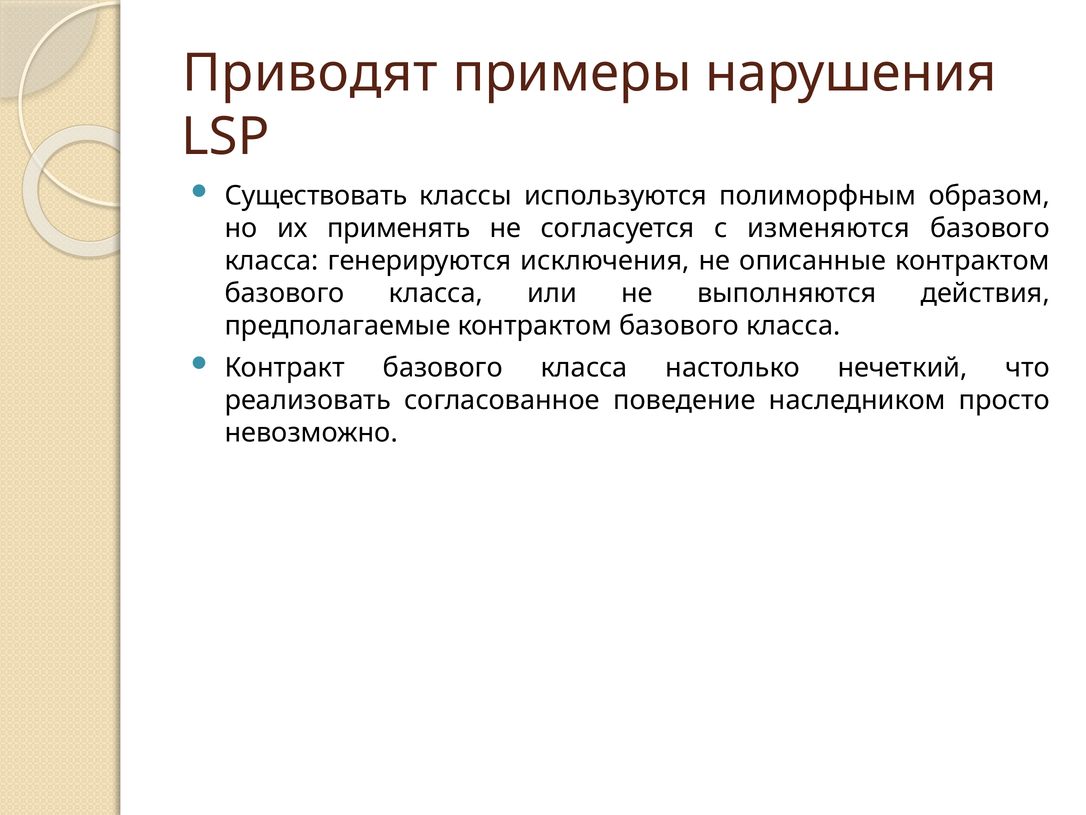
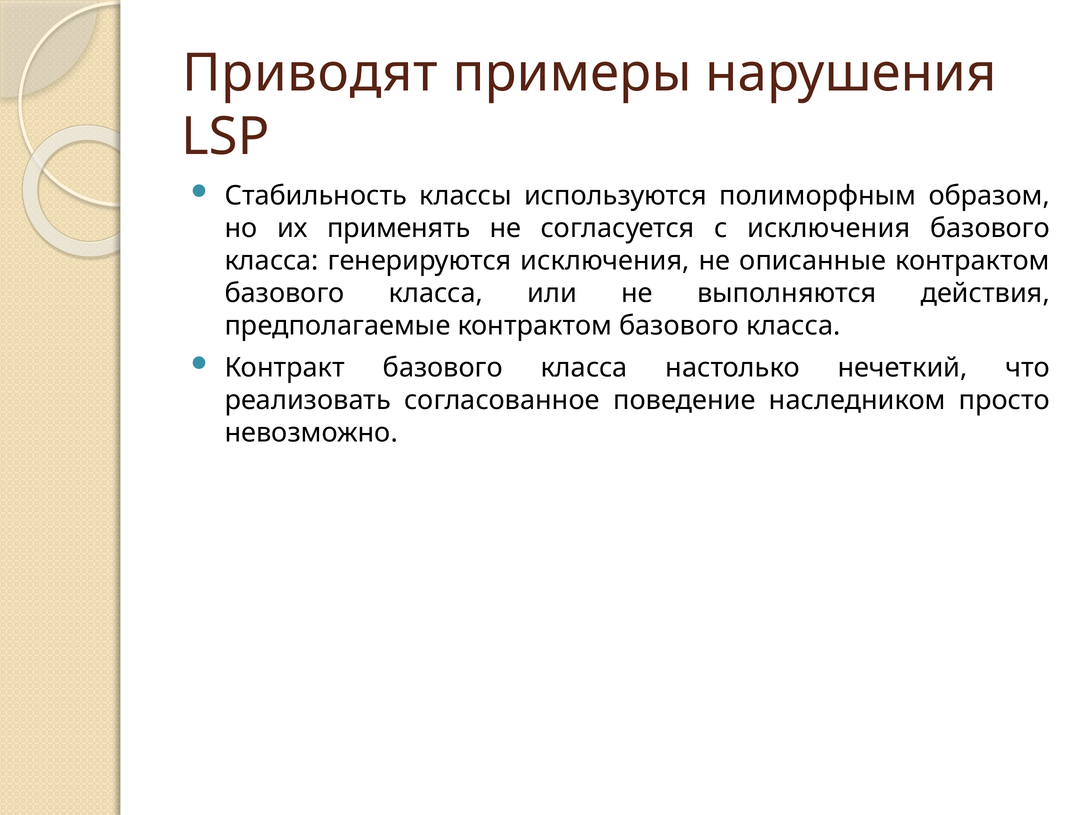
Существовать: Существовать -> Стабильность
с изменяются: изменяются -> исключения
